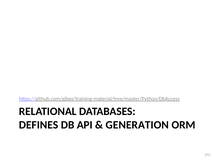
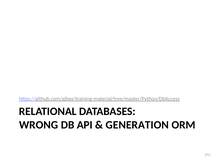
DEFINES: DEFINES -> WRONG
